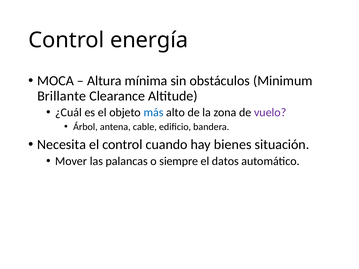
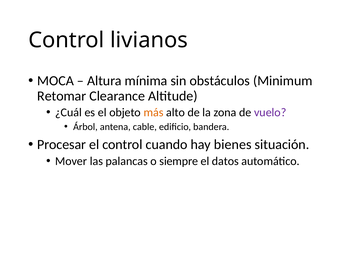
energía: energía -> livianos
Brillante: Brillante -> Retomar
más colour: blue -> orange
Necesita: Necesita -> Procesar
